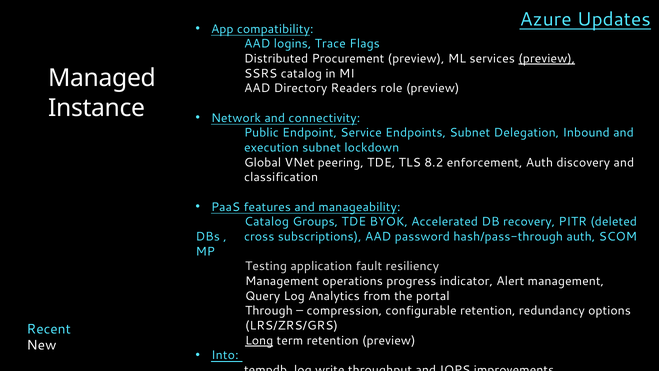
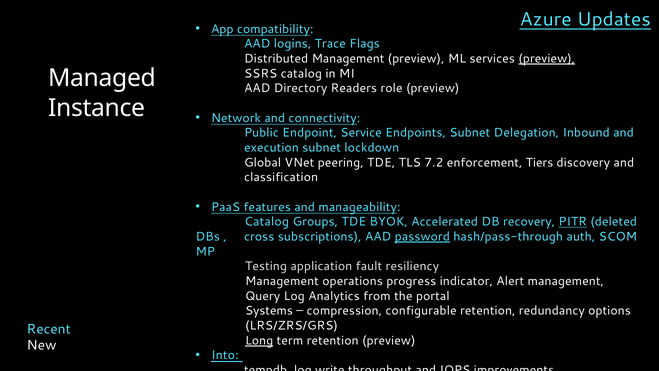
Distributed Procurement: Procurement -> Management
8.2: 8.2 -> 7.2
enforcement Auth: Auth -> Tiers
PITR underline: none -> present
password underline: none -> present
Through: Through -> Systems
